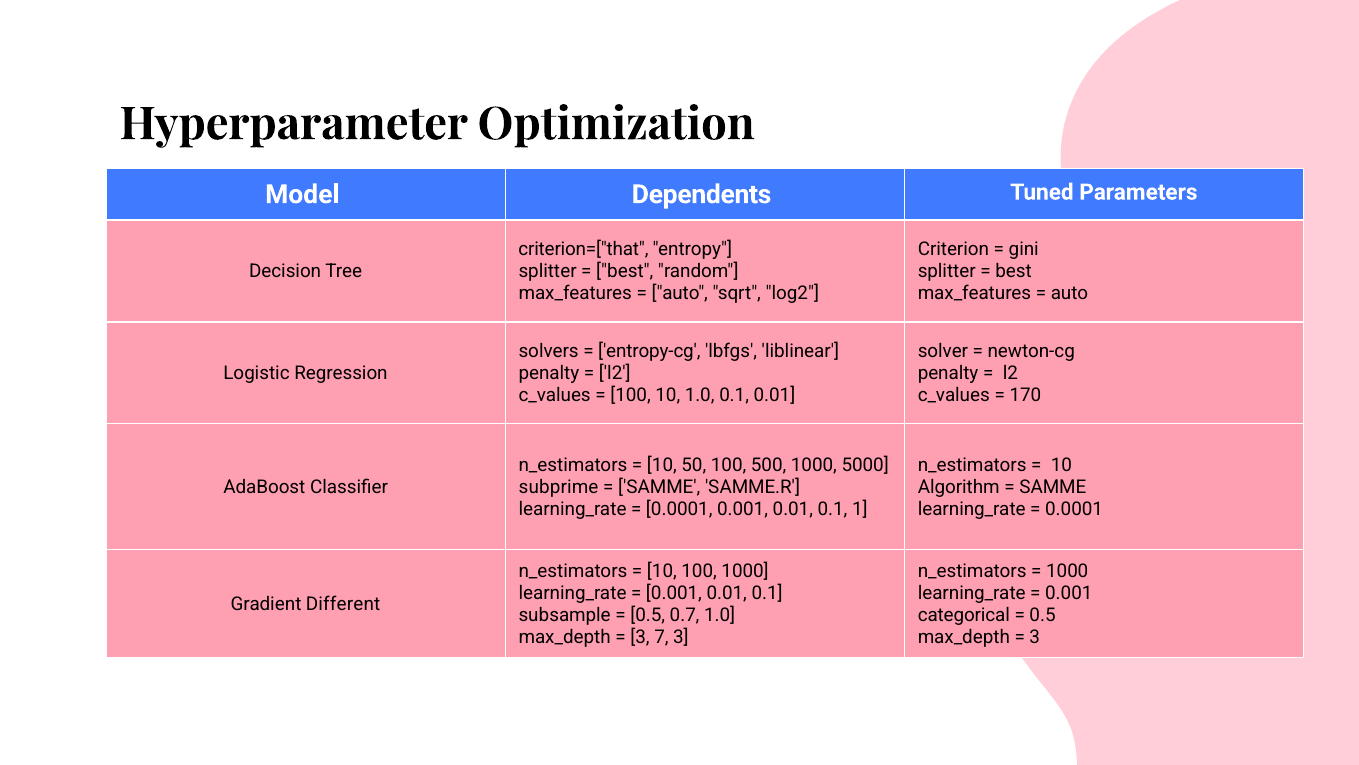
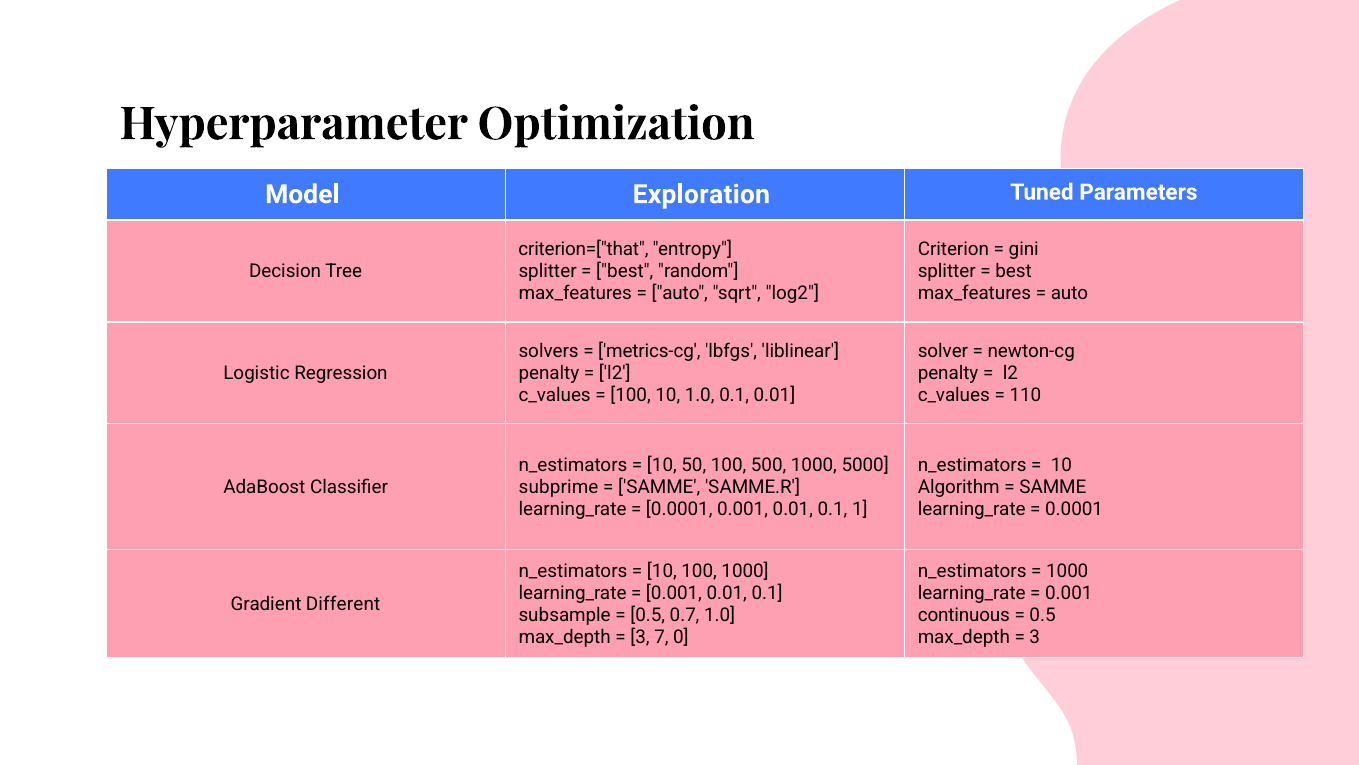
Dependents: Dependents -> Exploration
entropy-cg: entropy-cg -> metrics-cg
170: 170 -> 110
categorical: categorical -> continuous
7 3: 3 -> 0
